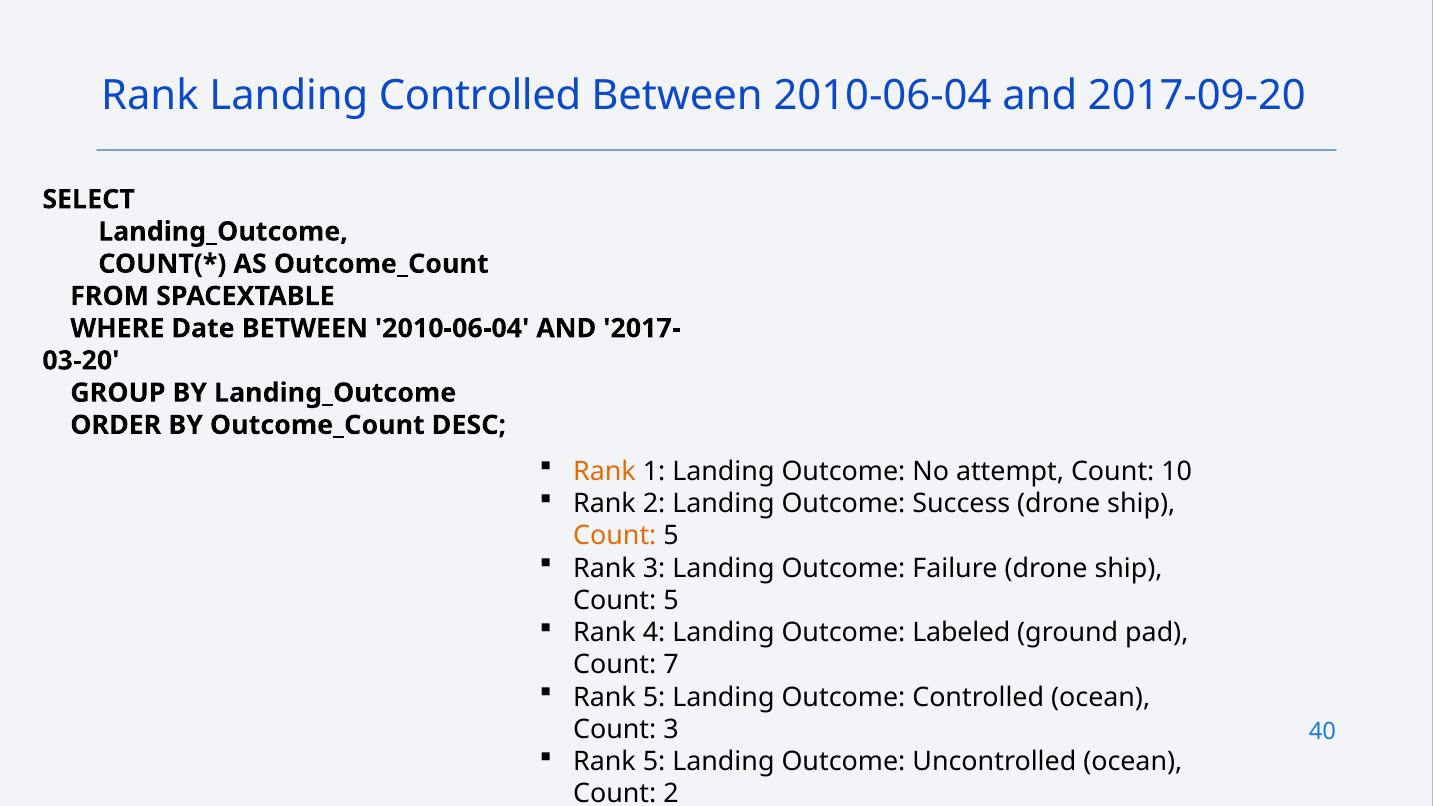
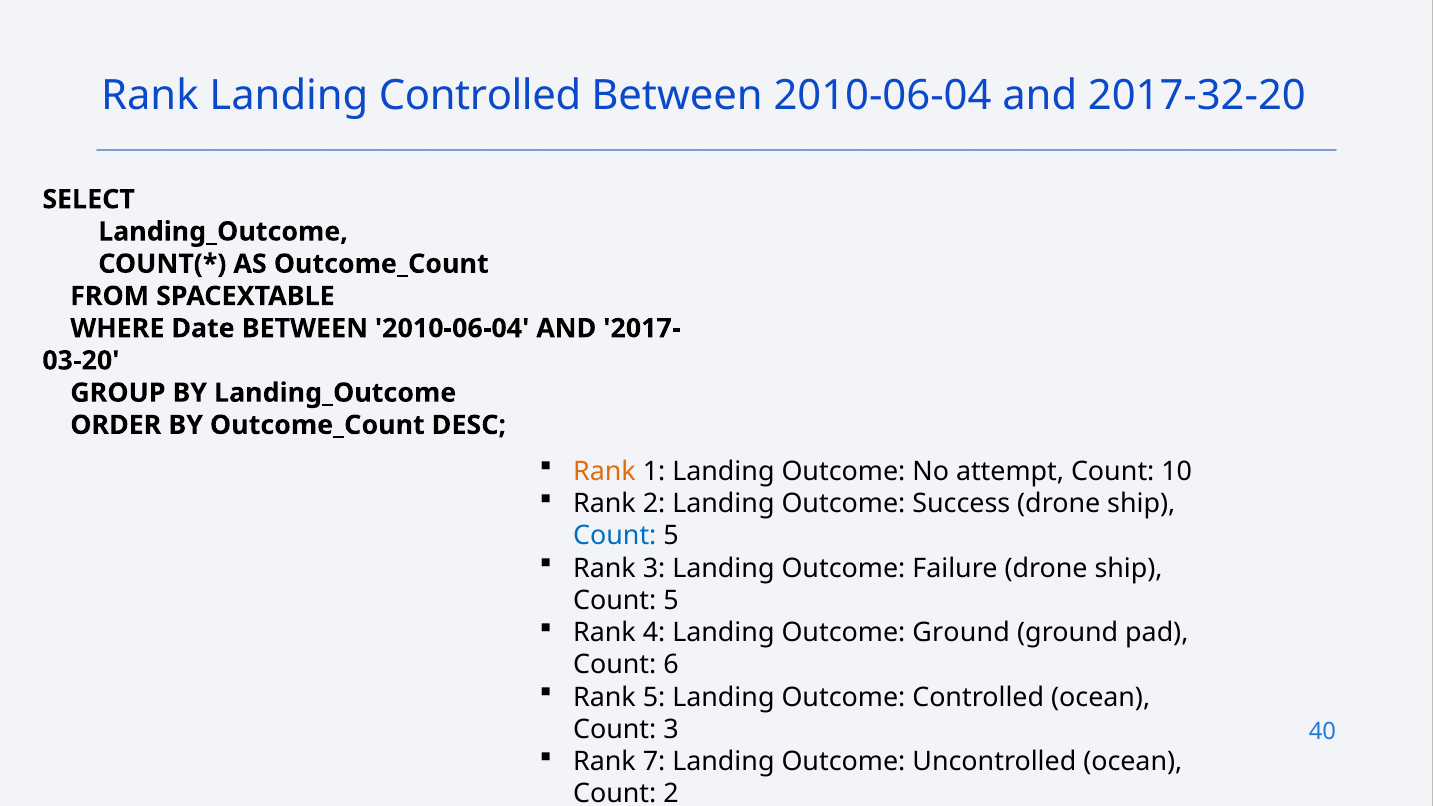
2017-09-20: 2017-09-20 -> 2017-32-20
Count at (615, 536) colour: orange -> blue
Outcome Labeled: Labeled -> Ground
Count 7: 7 -> 6
5 at (654, 762): 5 -> 7
